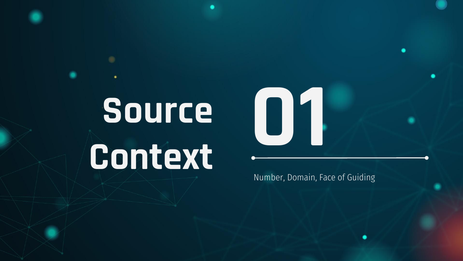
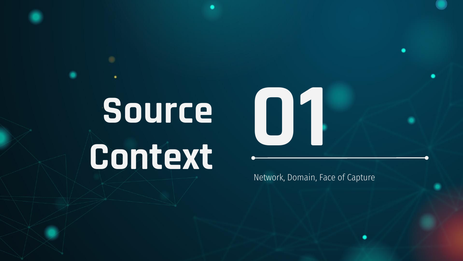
Number: Number -> Network
Guiding: Guiding -> Capture
